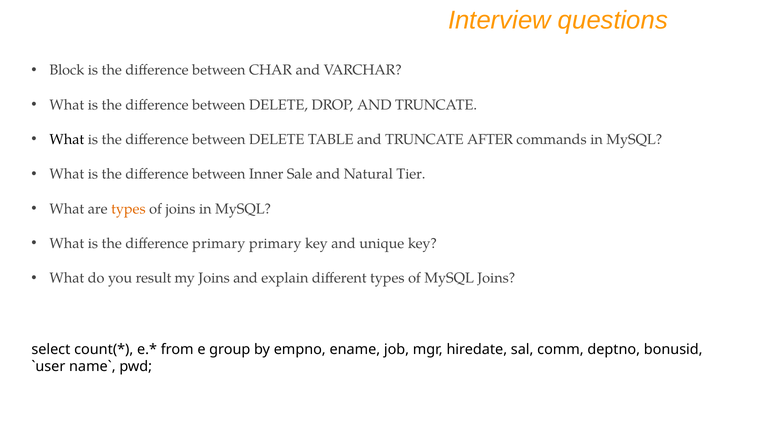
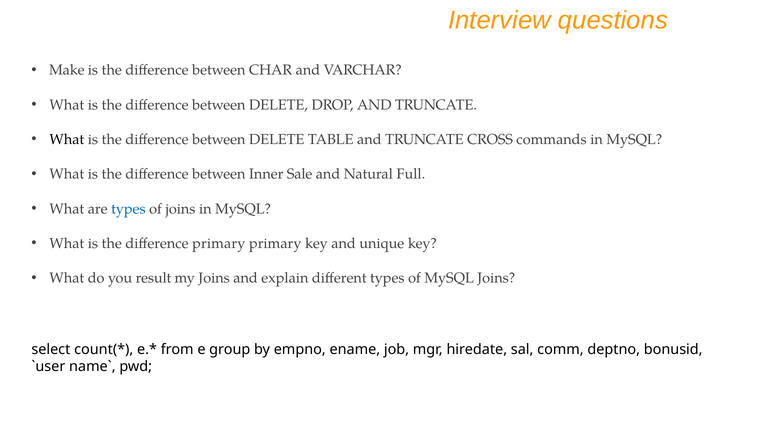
Block: Block -> Make
AFTER: AFTER -> CROSS
Tier: Tier -> Full
types at (128, 209) colour: orange -> blue
